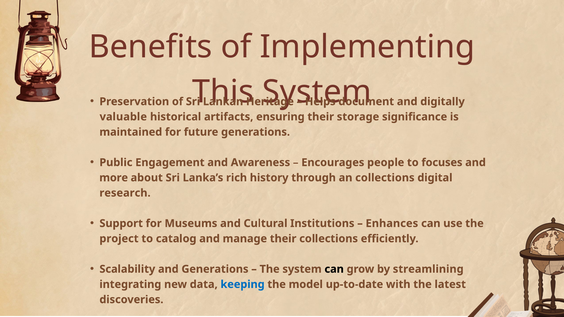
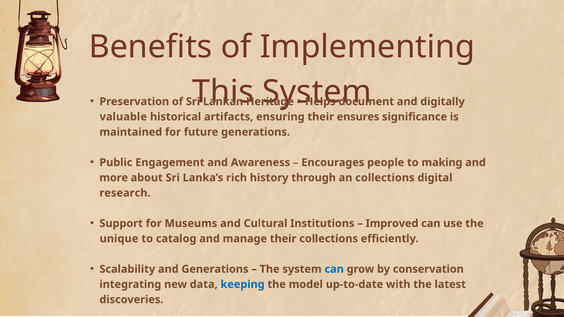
storage: storage -> ensures
focuses: focuses -> making
Enhances: Enhances -> Improved
project: project -> unique
can at (334, 269) colour: black -> blue
streamlining: streamlining -> conservation
